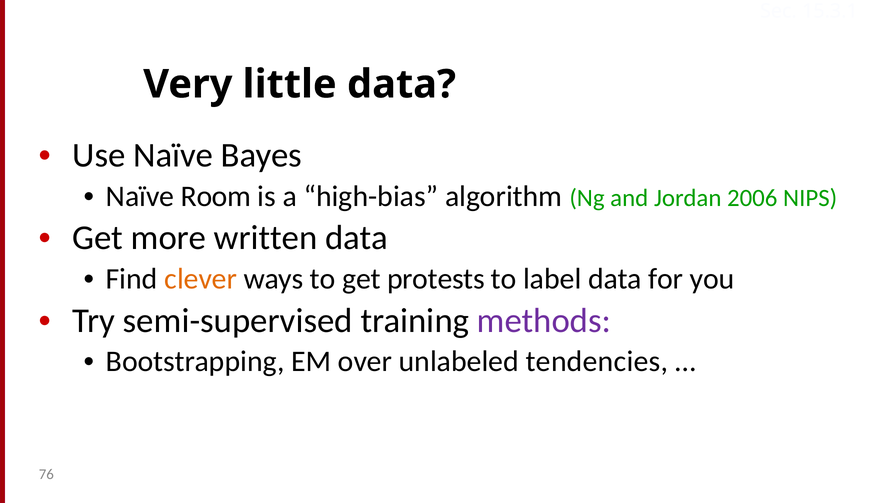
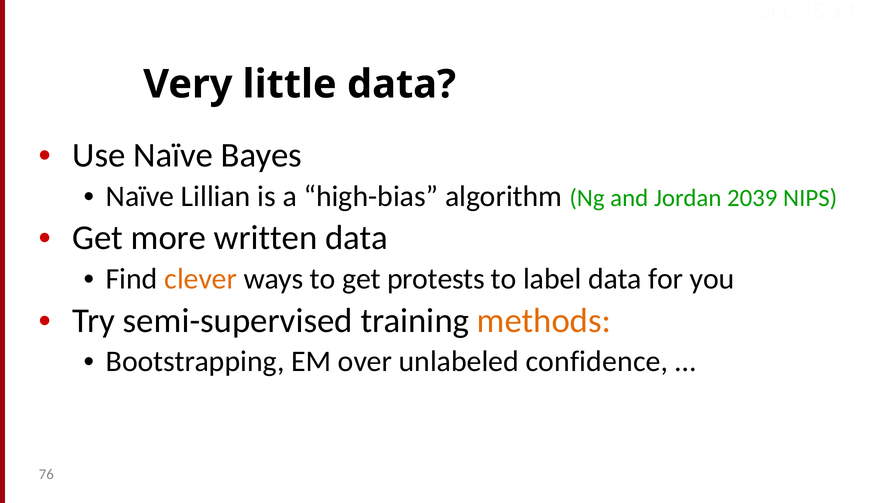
Room: Room -> Lillian
2006: 2006 -> 2039
methods colour: purple -> orange
tendencies: tendencies -> confidence
